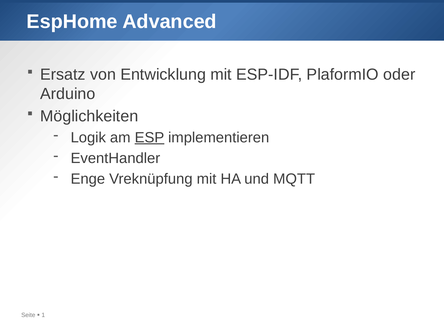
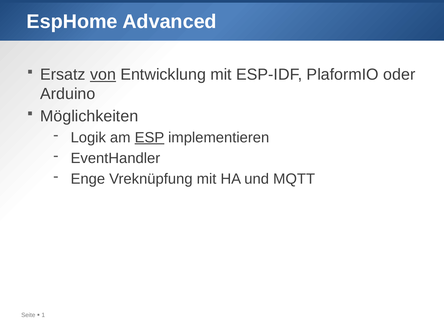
von underline: none -> present
